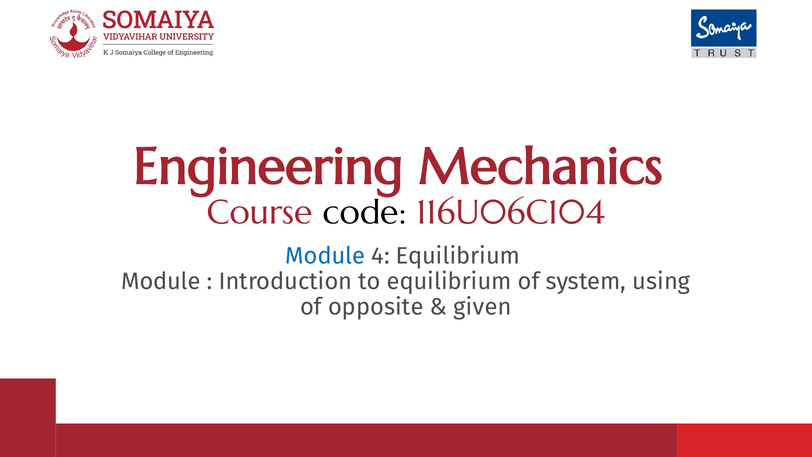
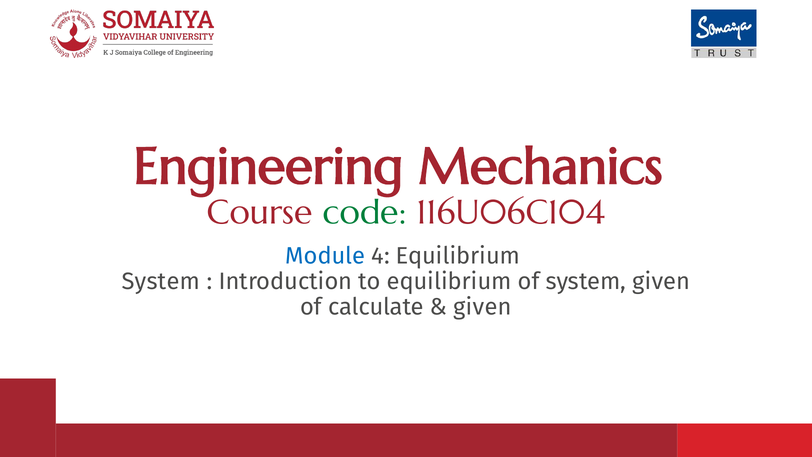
code colour: black -> green
Module at (161, 281): Module -> System
system using: using -> given
opposite: opposite -> calculate
